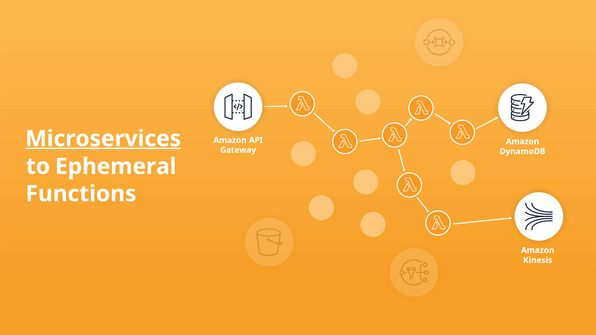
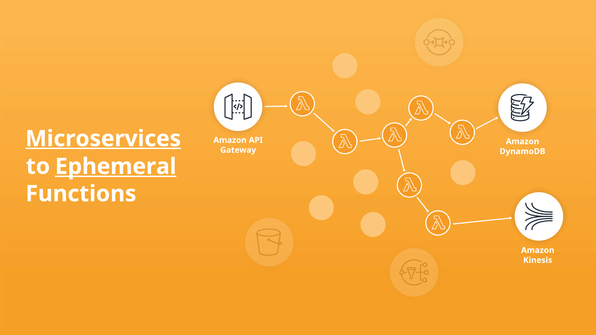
Ephemeral underline: none -> present
